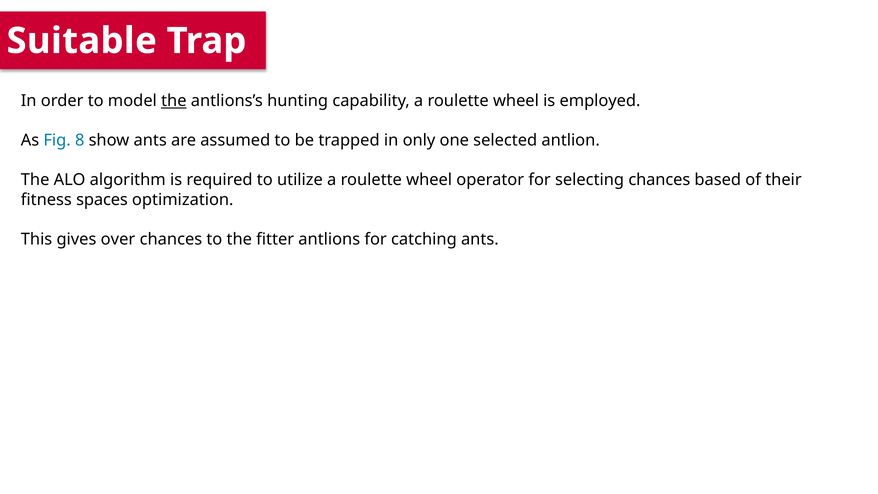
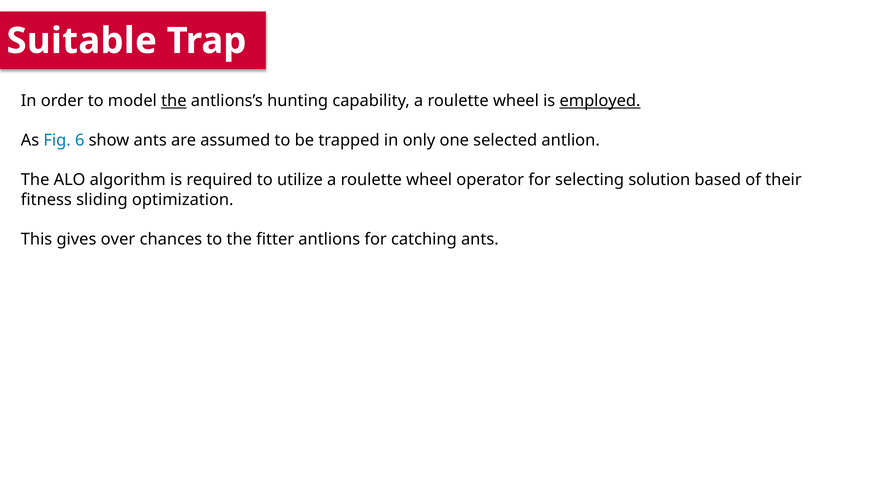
employed underline: none -> present
8: 8 -> 6
selecting chances: chances -> solution
spaces: spaces -> sliding
